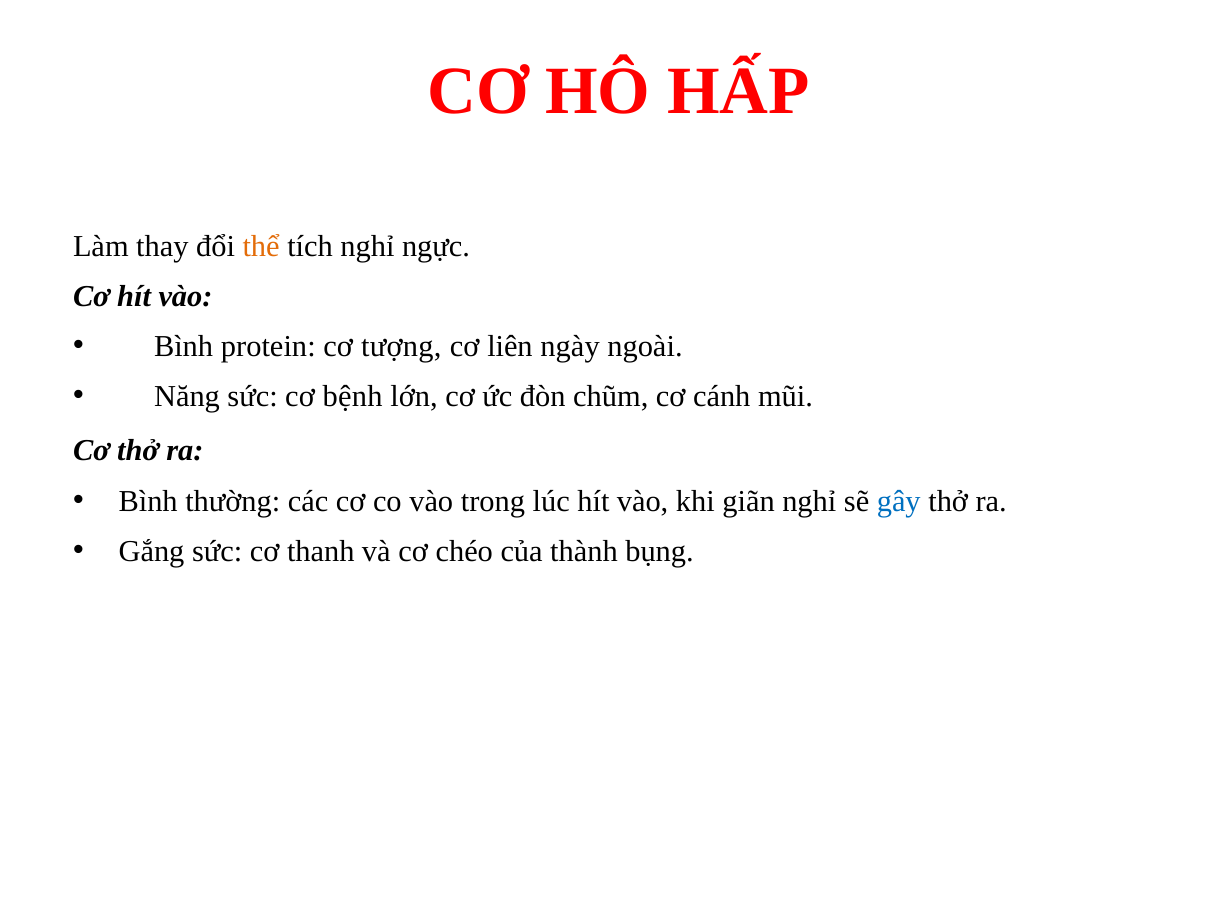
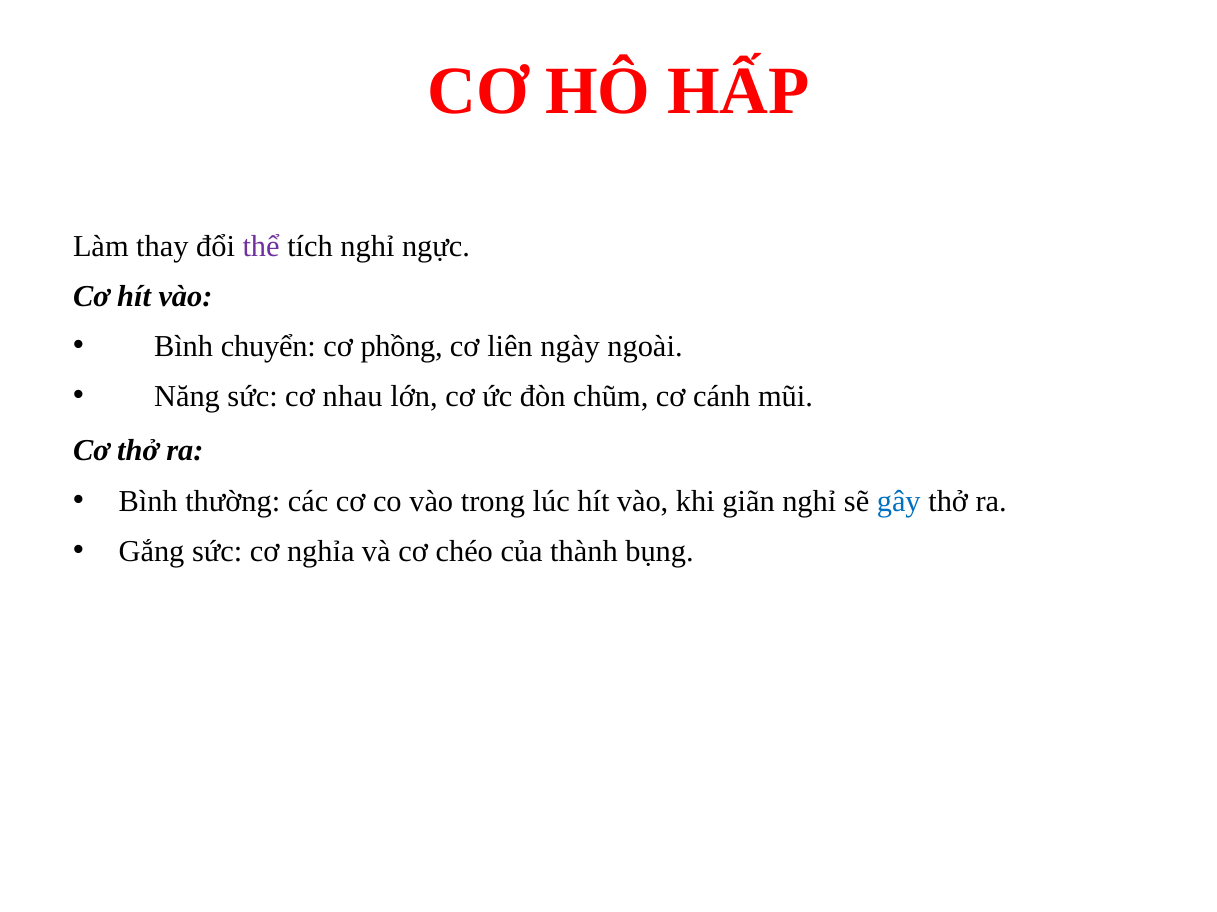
thể colour: orange -> purple
protein: protein -> chuyển
tượng: tượng -> phồng
bệnh: bệnh -> nhau
thanh: thanh -> nghỉa
